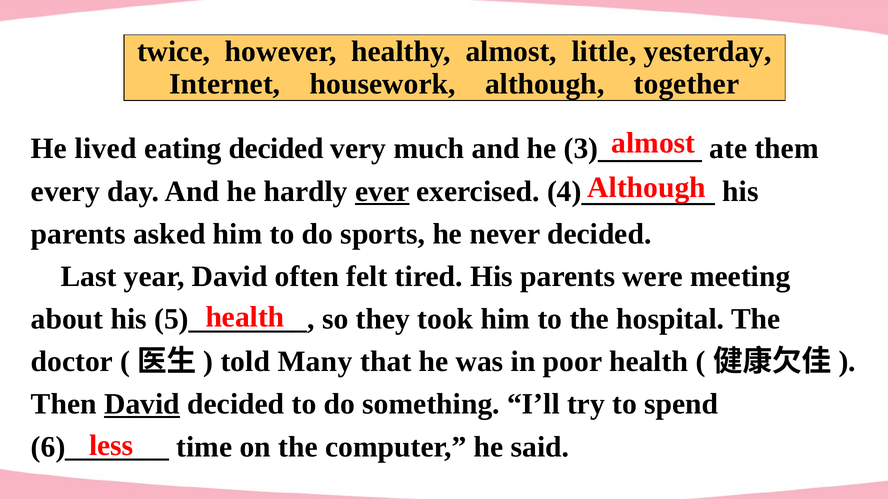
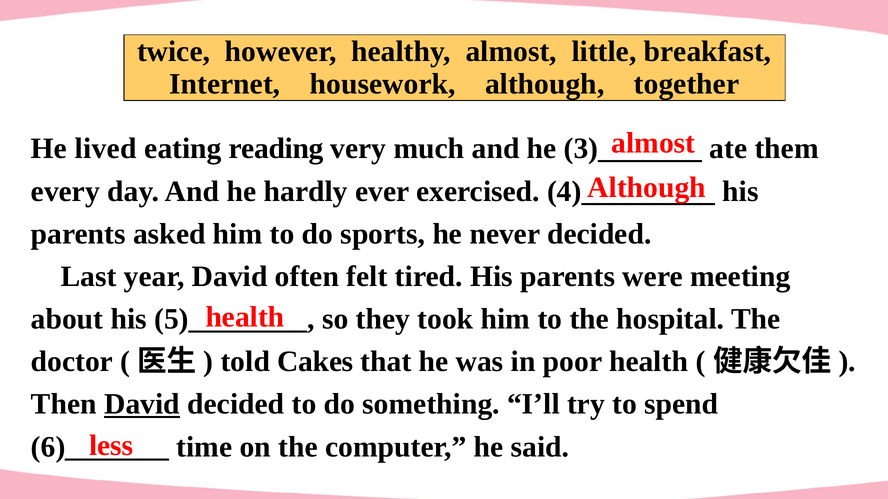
yesterday: yesterday -> breakfast
eating decided: decided -> reading
ever underline: present -> none
Many: Many -> Cakes
